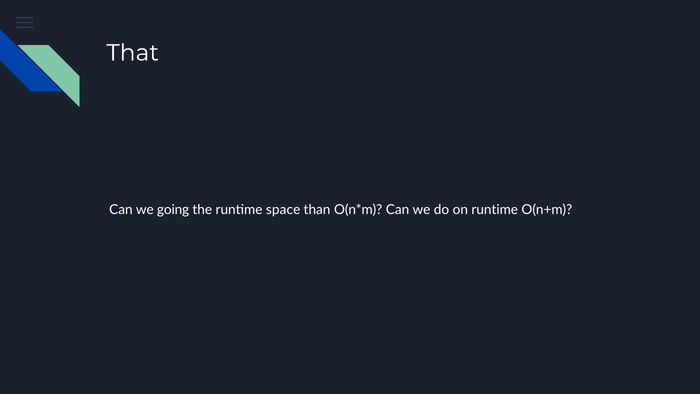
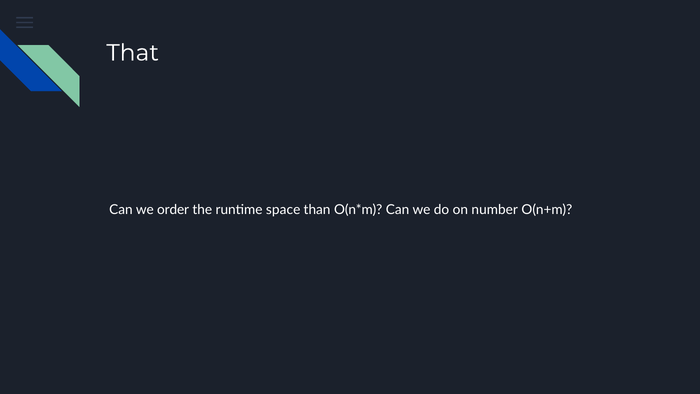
going: going -> order
on runtime: runtime -> number
